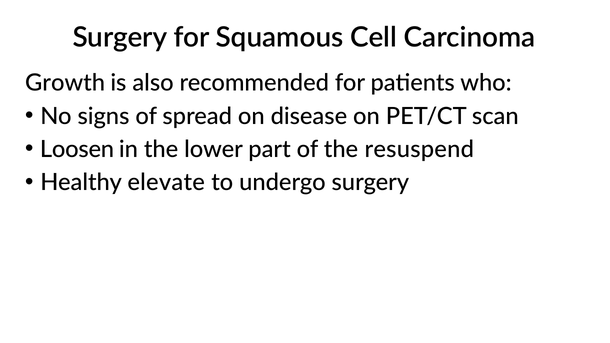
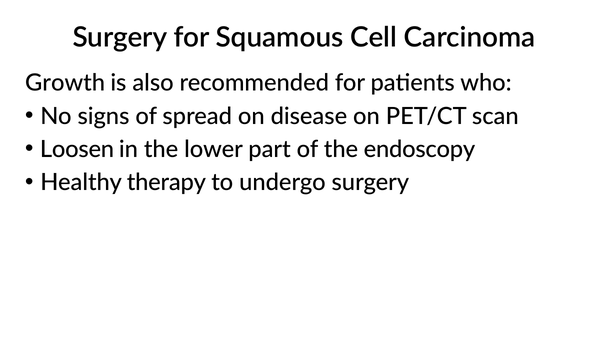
resuspend: resuspend -> endoscopy
elevate: elevate -> therapy
